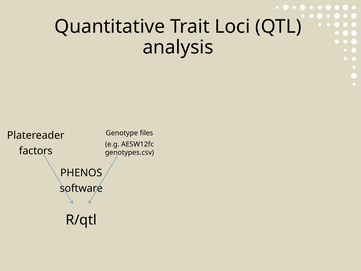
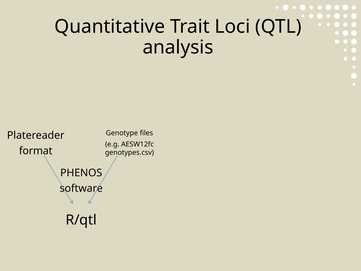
factors: factors -> format
